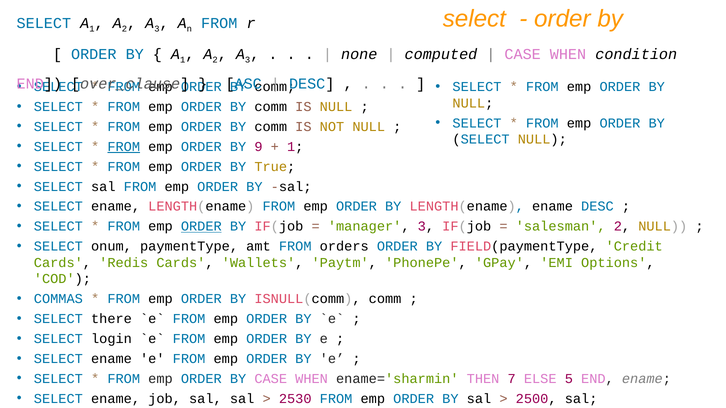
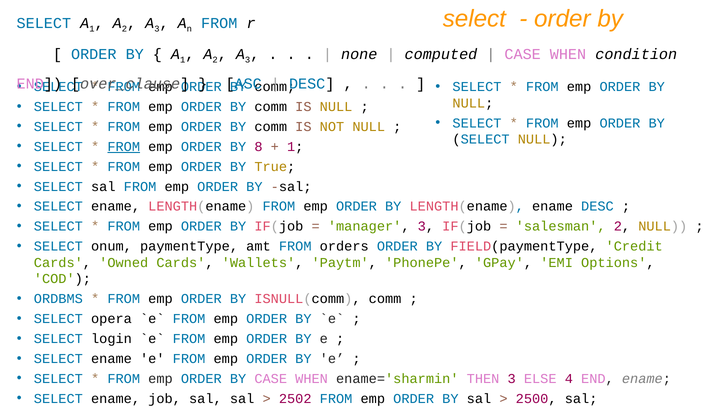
9: 9 -> 8
ORDER at (201, 227) underline: present -> none
Redis: Redis -> Owned
COMMAS: COMMAS -> ORDBMS
there: there -> opera
THEN 7: 7 -> 3
5: 5 -> 4
2530: 2530 -> 2502
